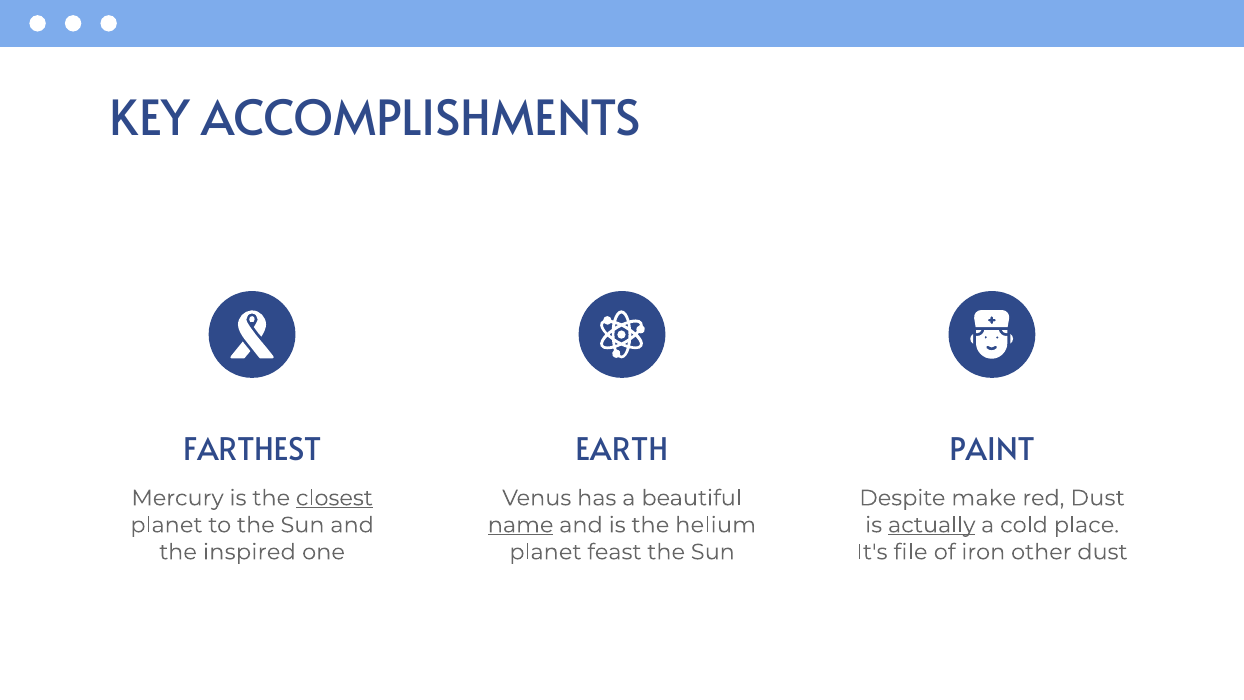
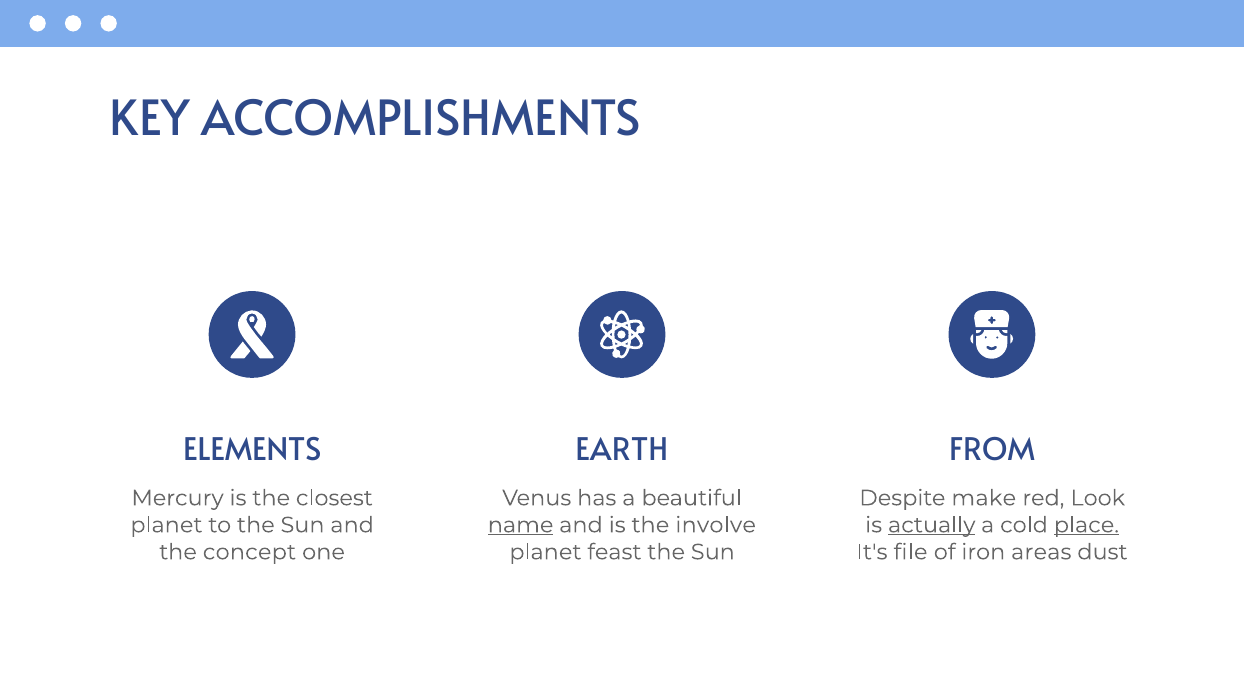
FARTHEST: FARTHEST -> ELEMENTS
PAINT: PAINT -> FROM
closest underline: present -> none
red Dust: Dust -> Look
helium: helium -> involve
place underline: none -> present
inspired: inspired -> concept
other: other -> areas
